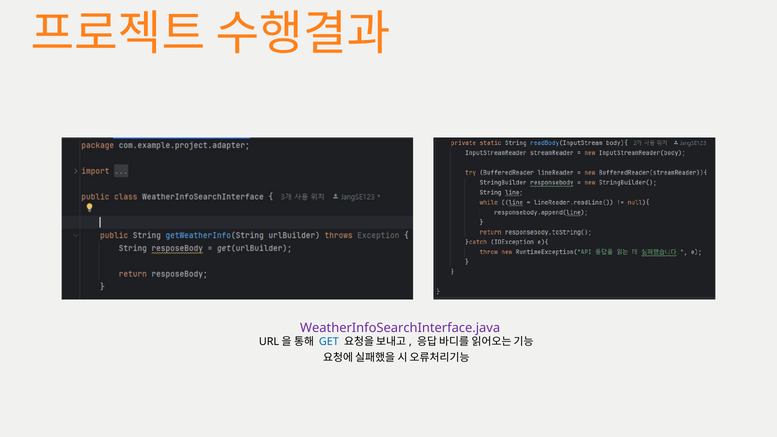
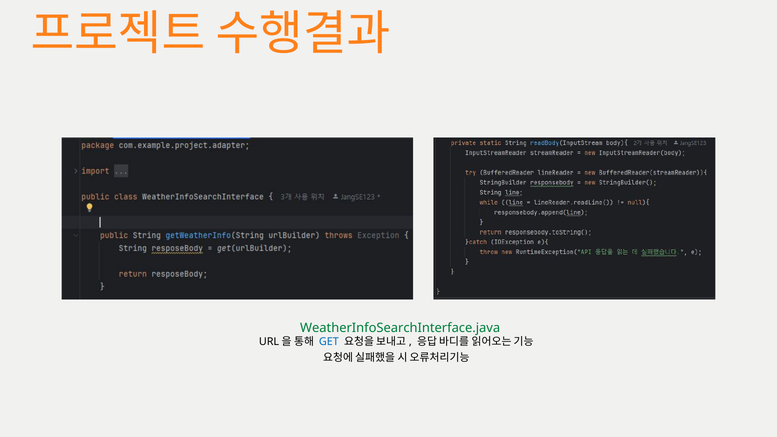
WeatherInfoSearchInterface.java colour: purple -> green
